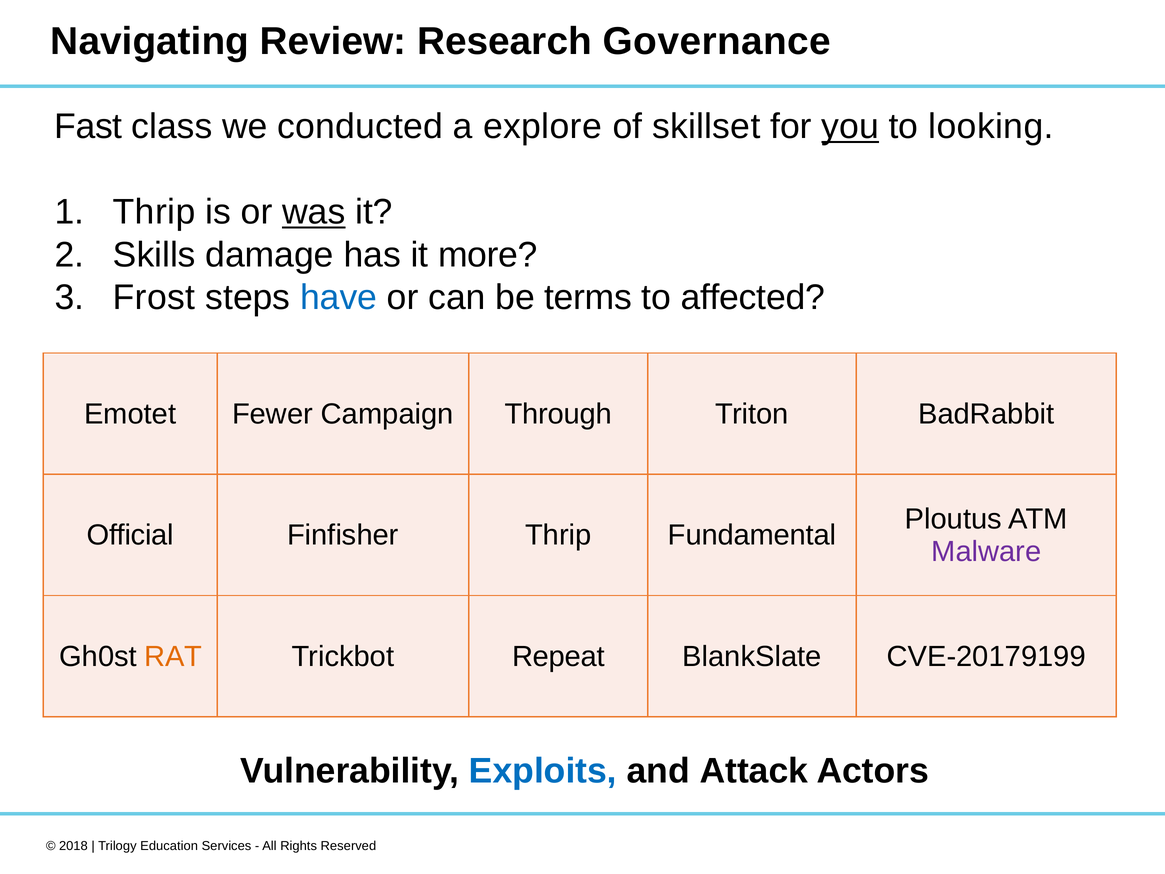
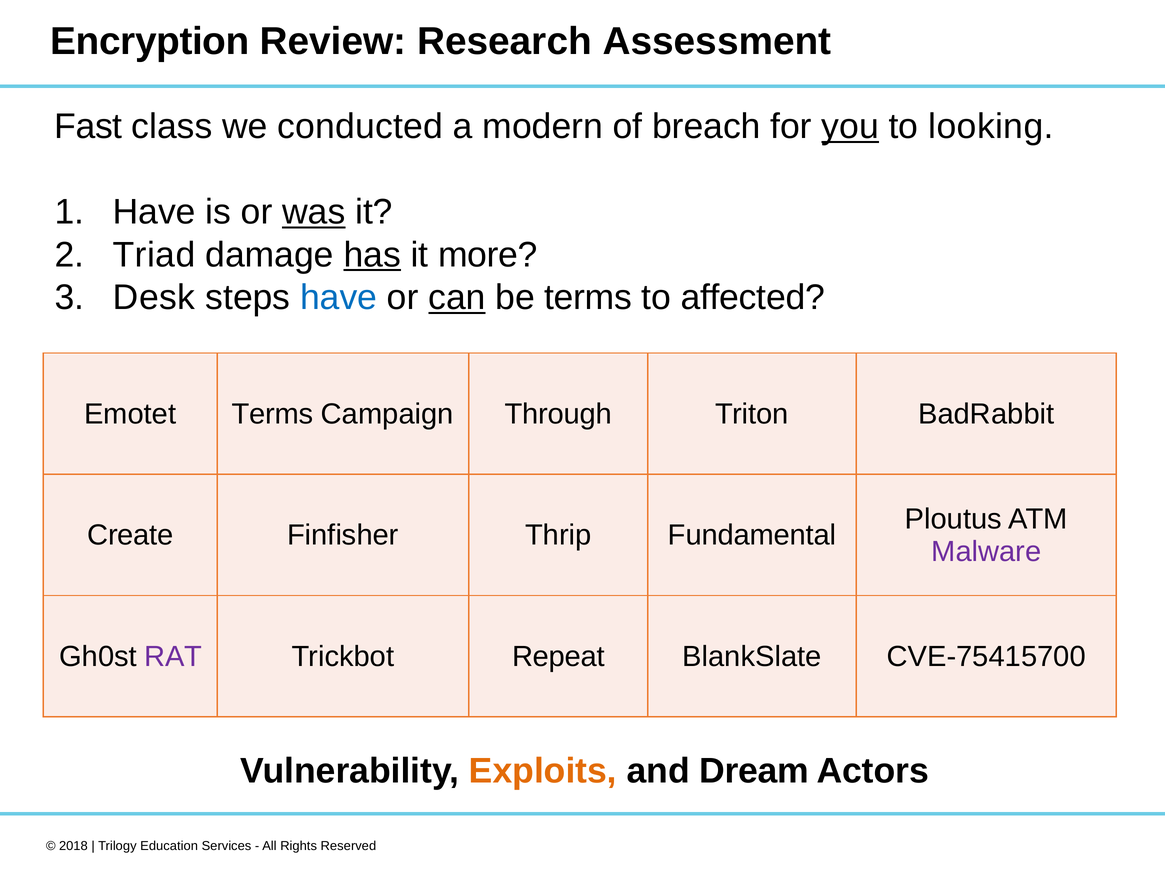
Navigating: Navigating -> Encryption
Governance: Governance -> Assessment
explore: explore -> modern
skillset: skillset -> breach
Thrip at (154, 212): Thrip -> Have
Skills: Skills -> Triad
has underline: none -> present
Frost: Frost -> Desk
can underline: none -> present
Emotet Fewer: Fewer -> Terms
Official: Official -> Create
RAT colour: orange -> purple
CVE-20179199: CVE-20179199 -> CVE-75415700
Exploits colour: blue -> orange
Attack: Attack -> Dream
